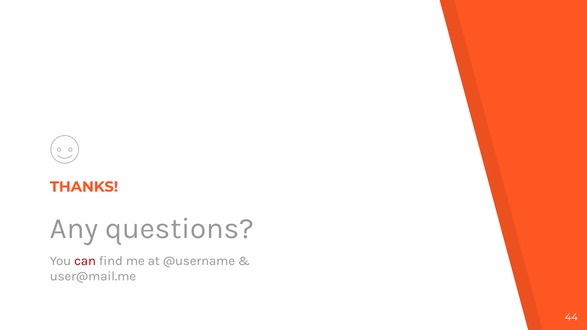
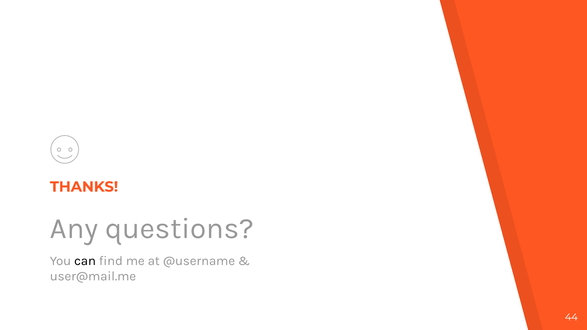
can colour: red -> black
